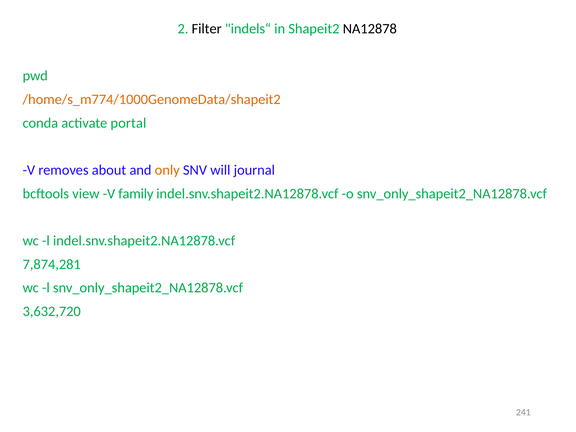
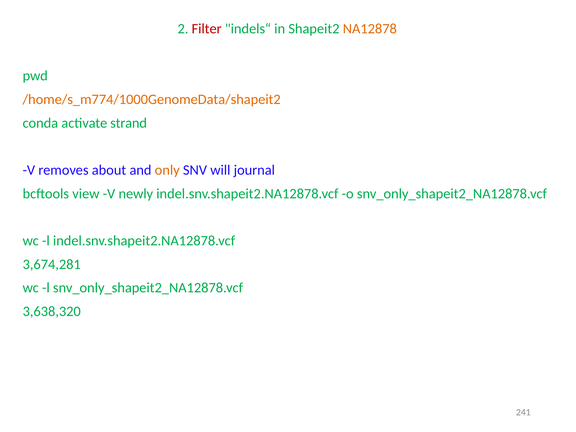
Filter colour: black -> red
NA12878 colour: black -> orange
portal: portal -> strand
family: family -> newly
7,874,281: 7,874,281 -> 3,674,281
3,632,720: 3,632,720 -> 3,638,320
